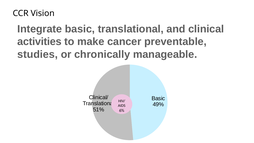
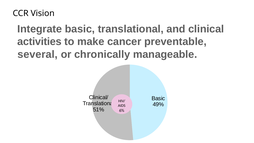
studies: studies -> several
